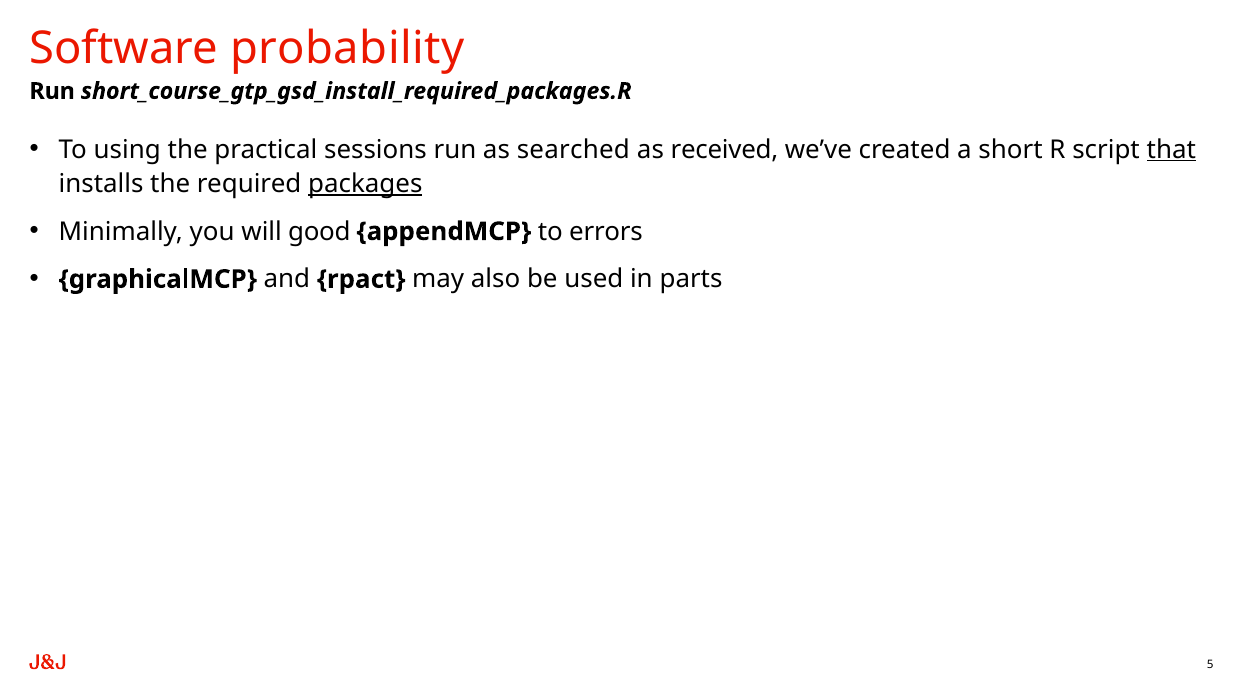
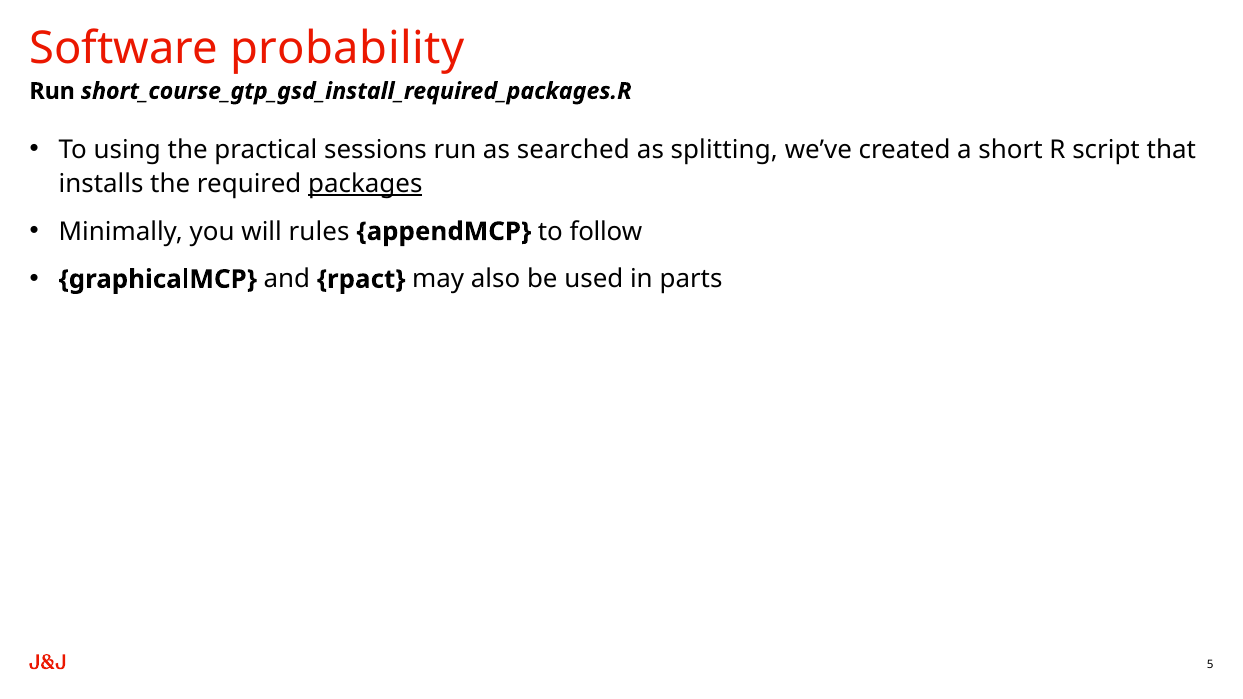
received: received -> splitting
that underline: present -> none
good: good -> rules
errors: errors -> follow
